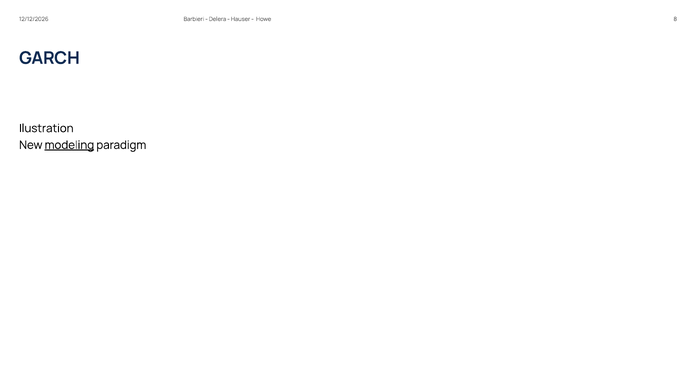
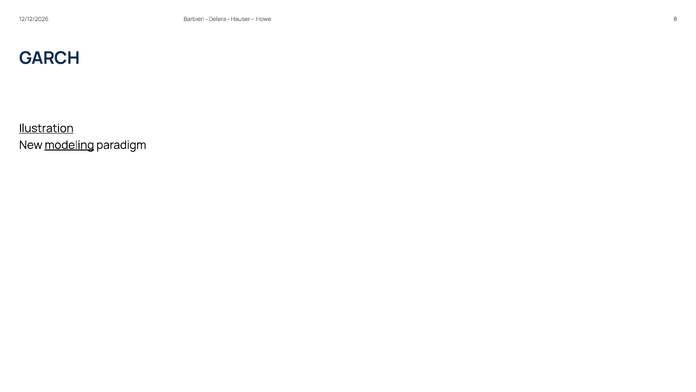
Ilustration underline: none -> present
